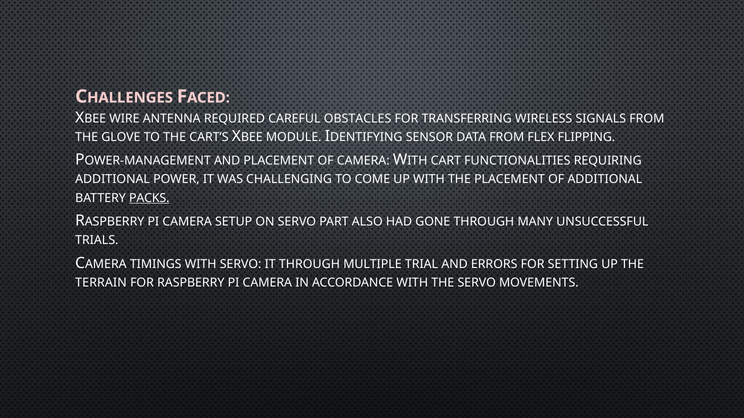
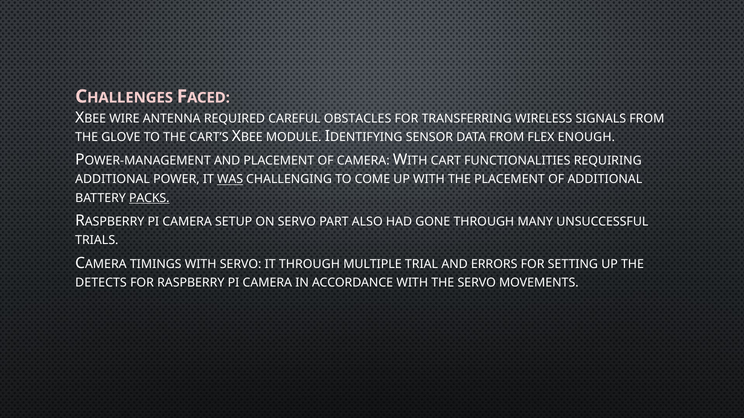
FLIPPING: FLIPPING -> ENOUGH
WAS underline: none -> present
TERRAIN: TERRAIN -> DETECTS
